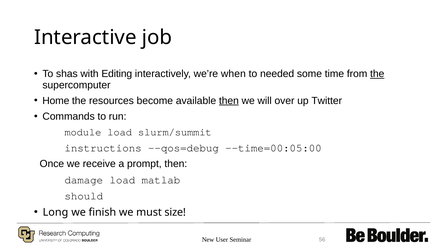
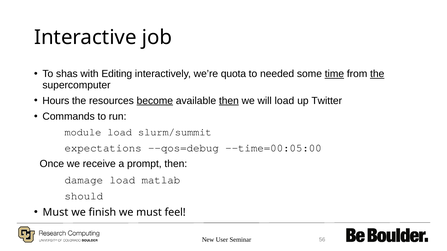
when: when -> quota
time underline: none -> present
Home: Home -> Hours
become underline: none -> present
will over: over -> load
instructions: instructions -> expectations
Long at (55, 213): Long -> Must
size: size -> feel
